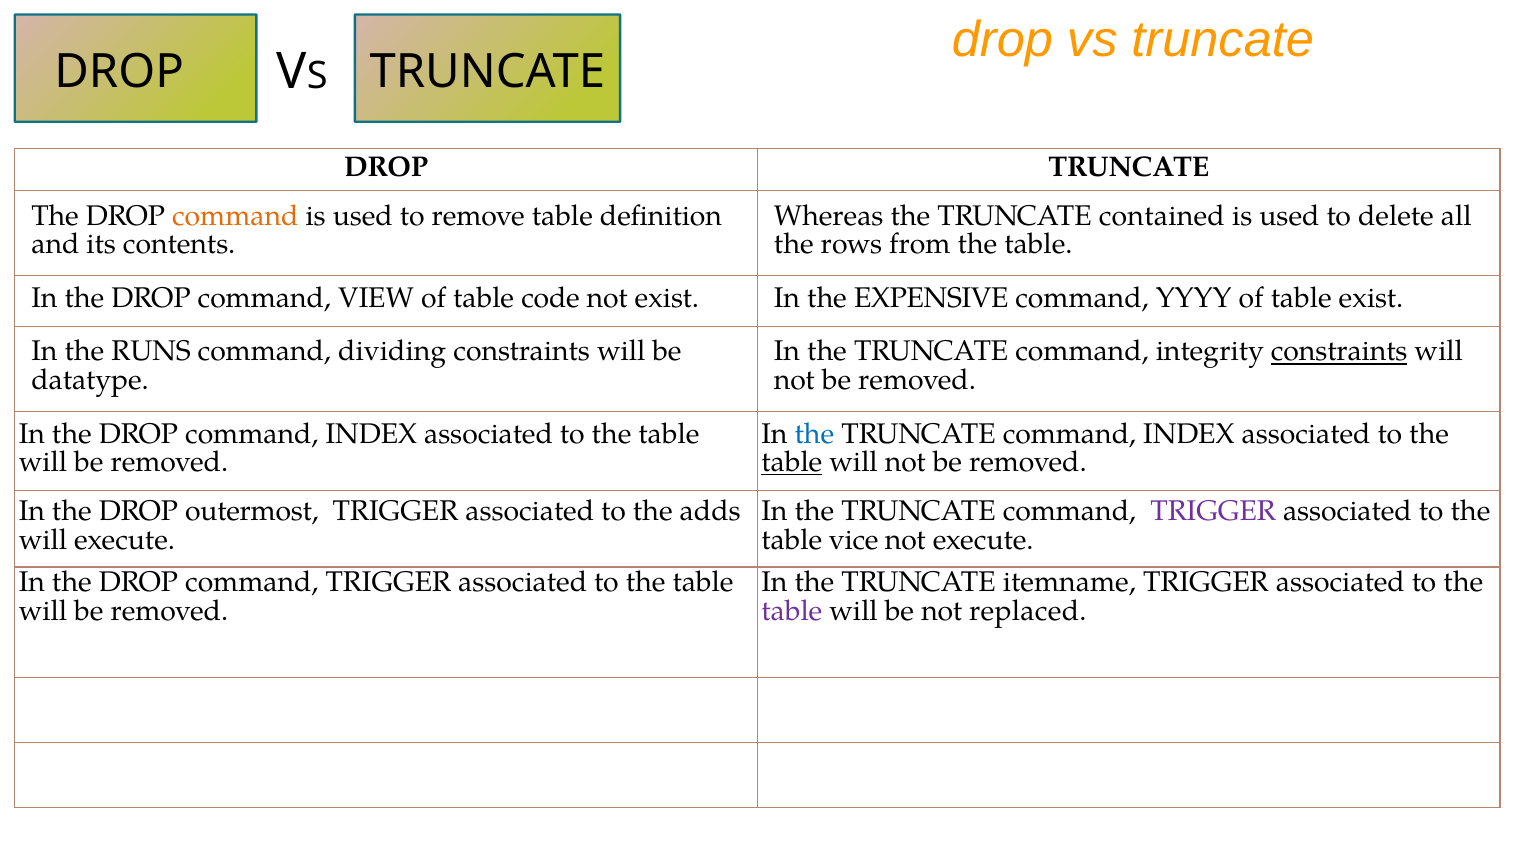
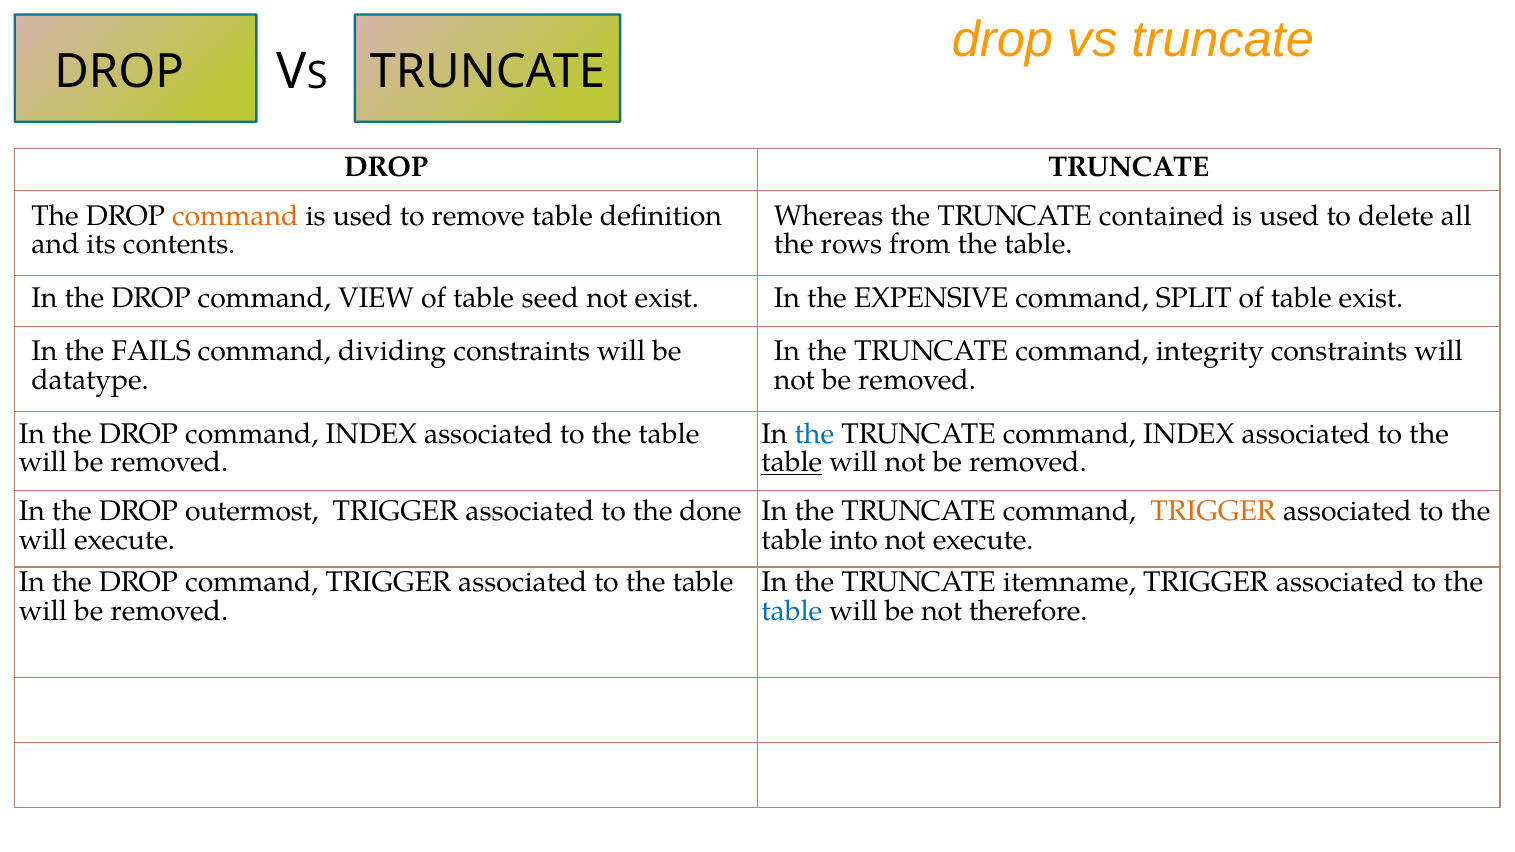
code: code -> seed
YYYY: YYYY -> SPLIT
RUNS: RUNS -> FAILS
constraints at (1339, 352) underline: present -> none
adds: adds -> done
TRIGGER at (1213, 512) colour: purple -> orange
vice: vice -> into
table at (792, 611) colour: purple -> blue
replaced: replaced -> therefore
